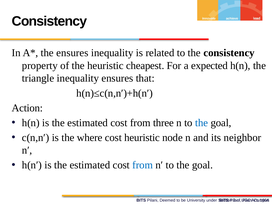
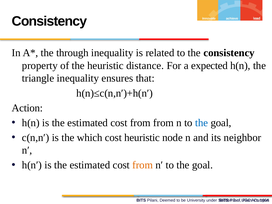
the ensures: ensures -> through
cheapest: cheapest -> distance
from three: three -> from
where: where -> which
from at (143, 165) colour: blue -> orange
